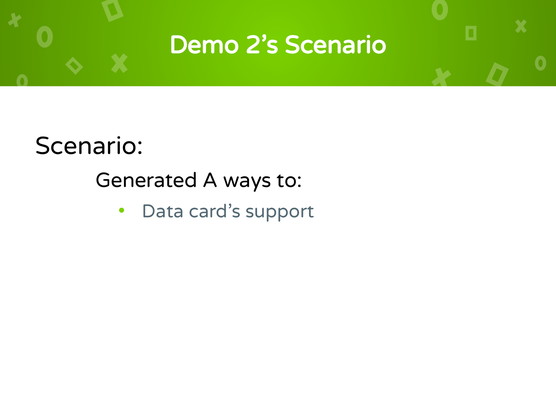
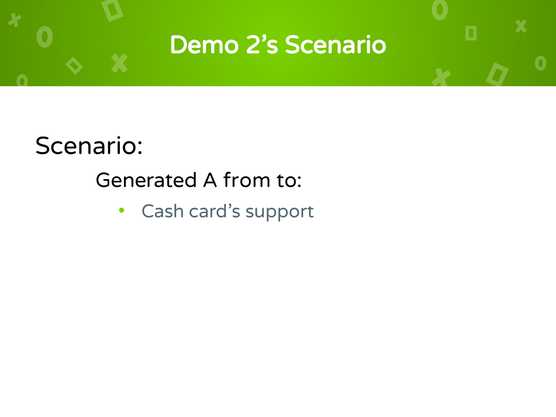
ways: ways -> from
Data: Data -> Cash
